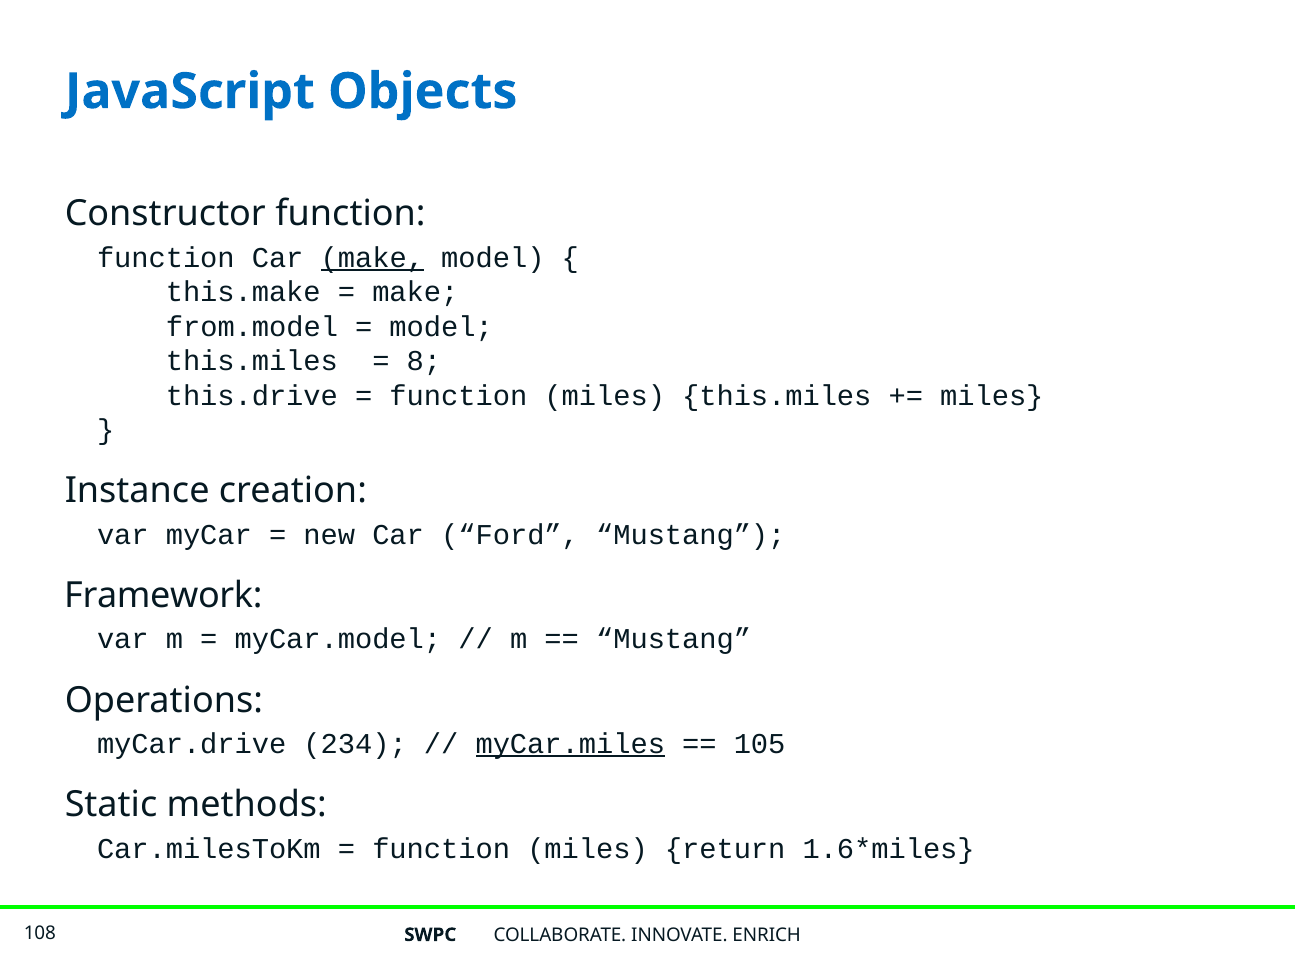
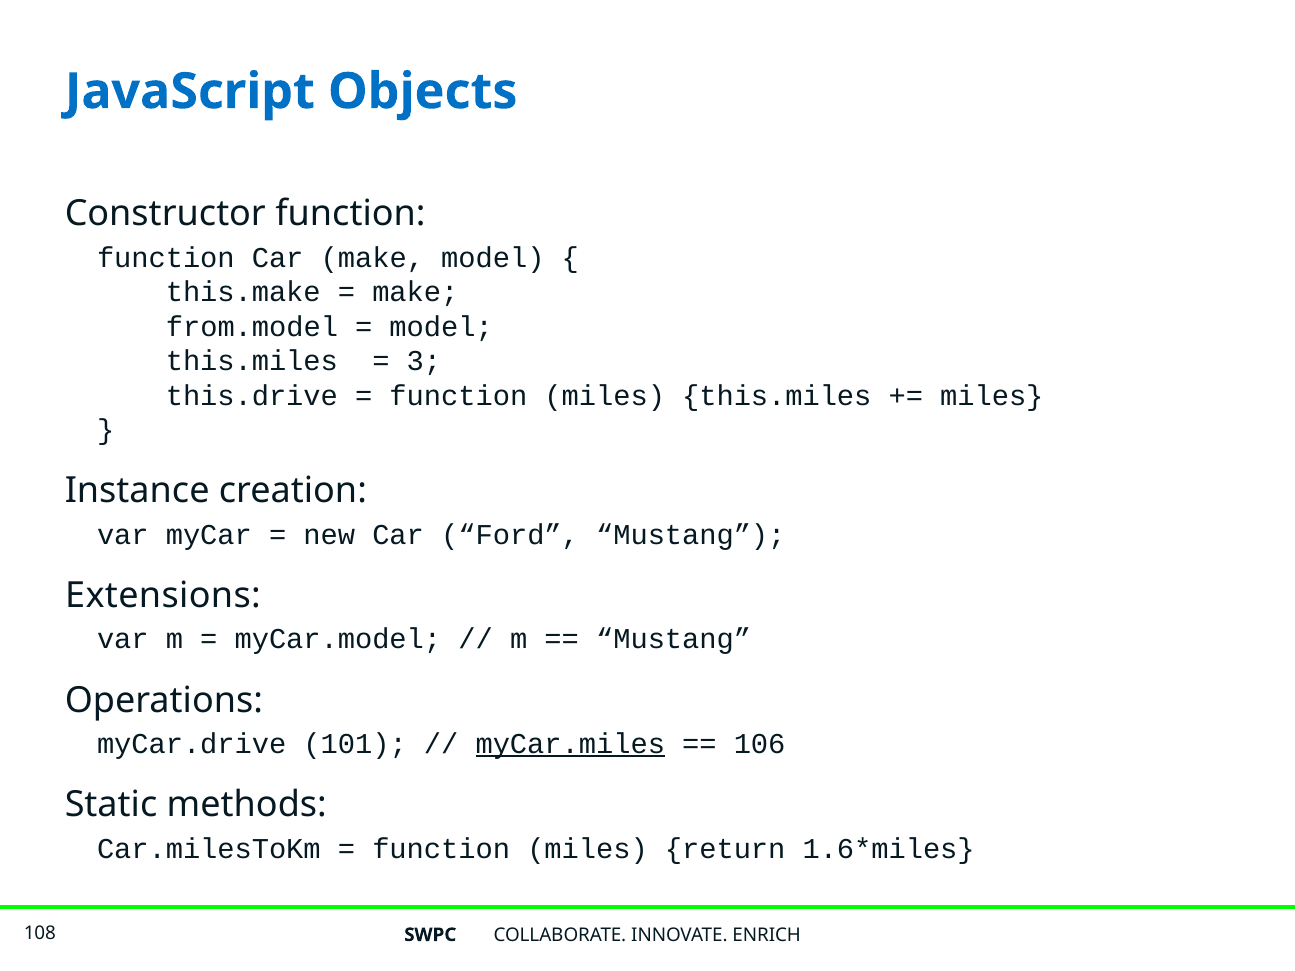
make at (372, 258) underline: present -> none
8: 8 -> 3
Framework: Framework -> Extensions
234: 234 -> 101
105: 105 -> 106
